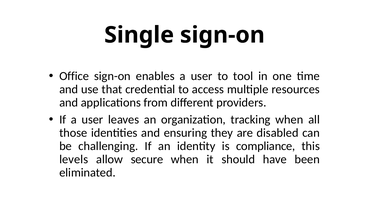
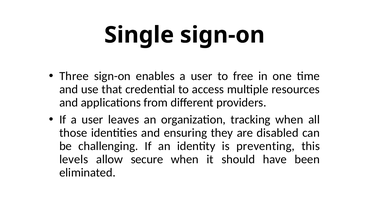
Office: Office -> Three
tool: tool -> free
compliance: compliance -> preventing
